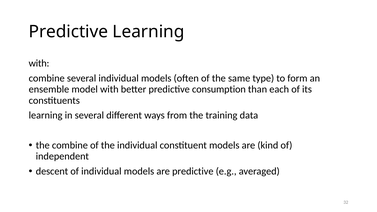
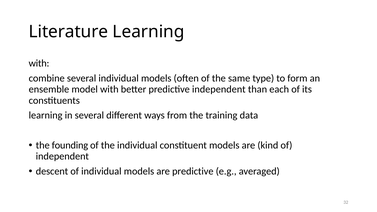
Predictive at (68, 32): Predictive -> Literature
predictive consumption: consumption -> independent
the combine: combine -> founding
